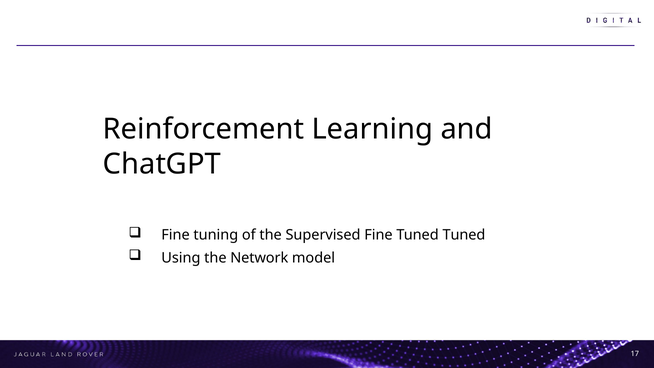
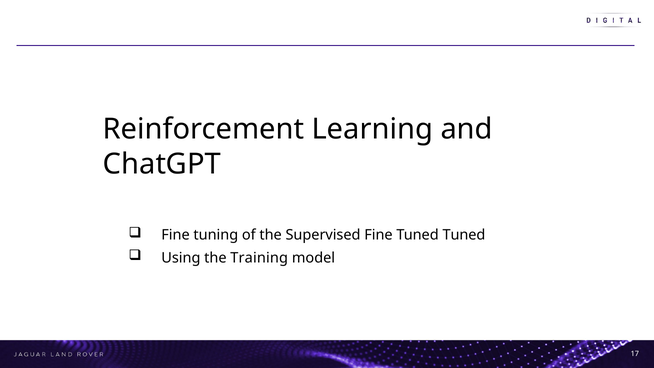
Network: Network -> Training
